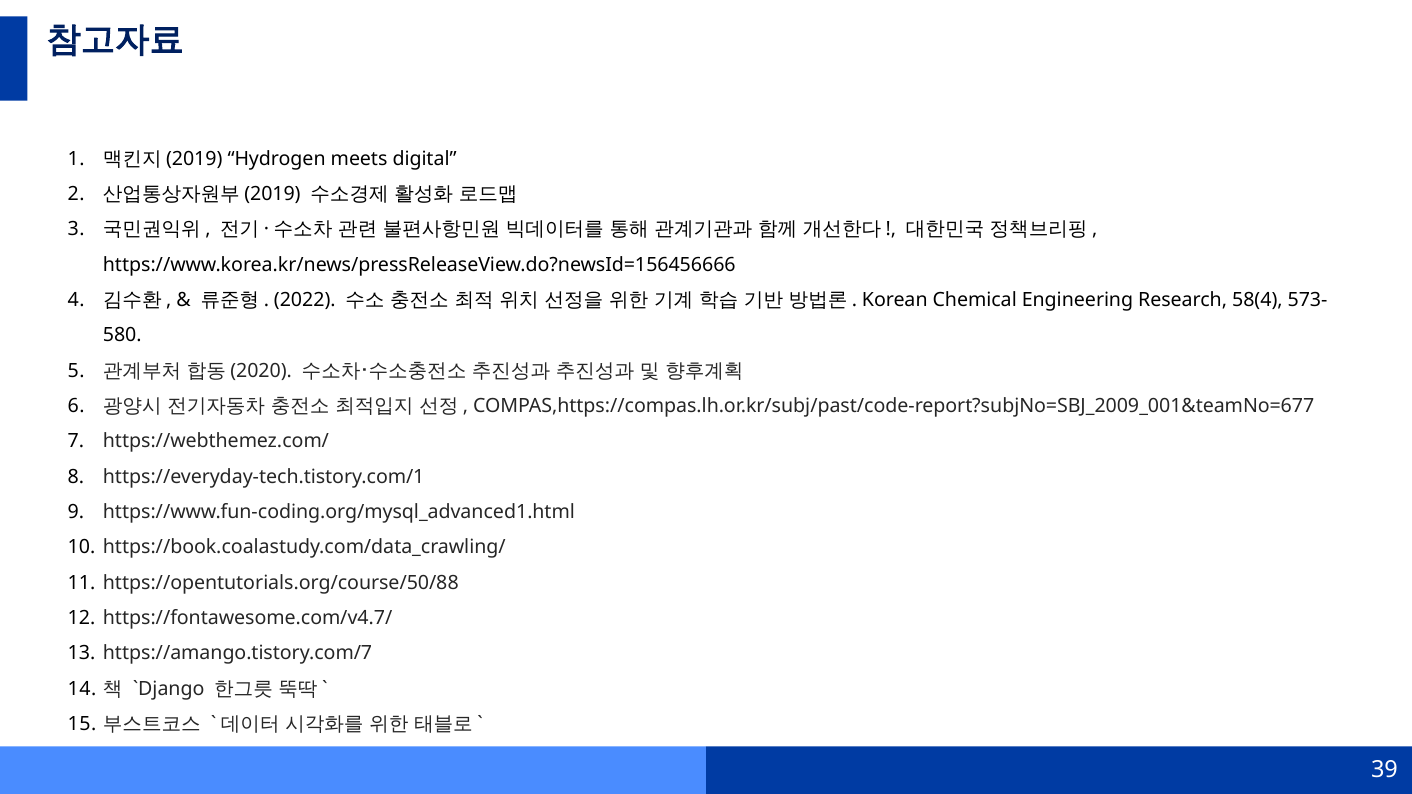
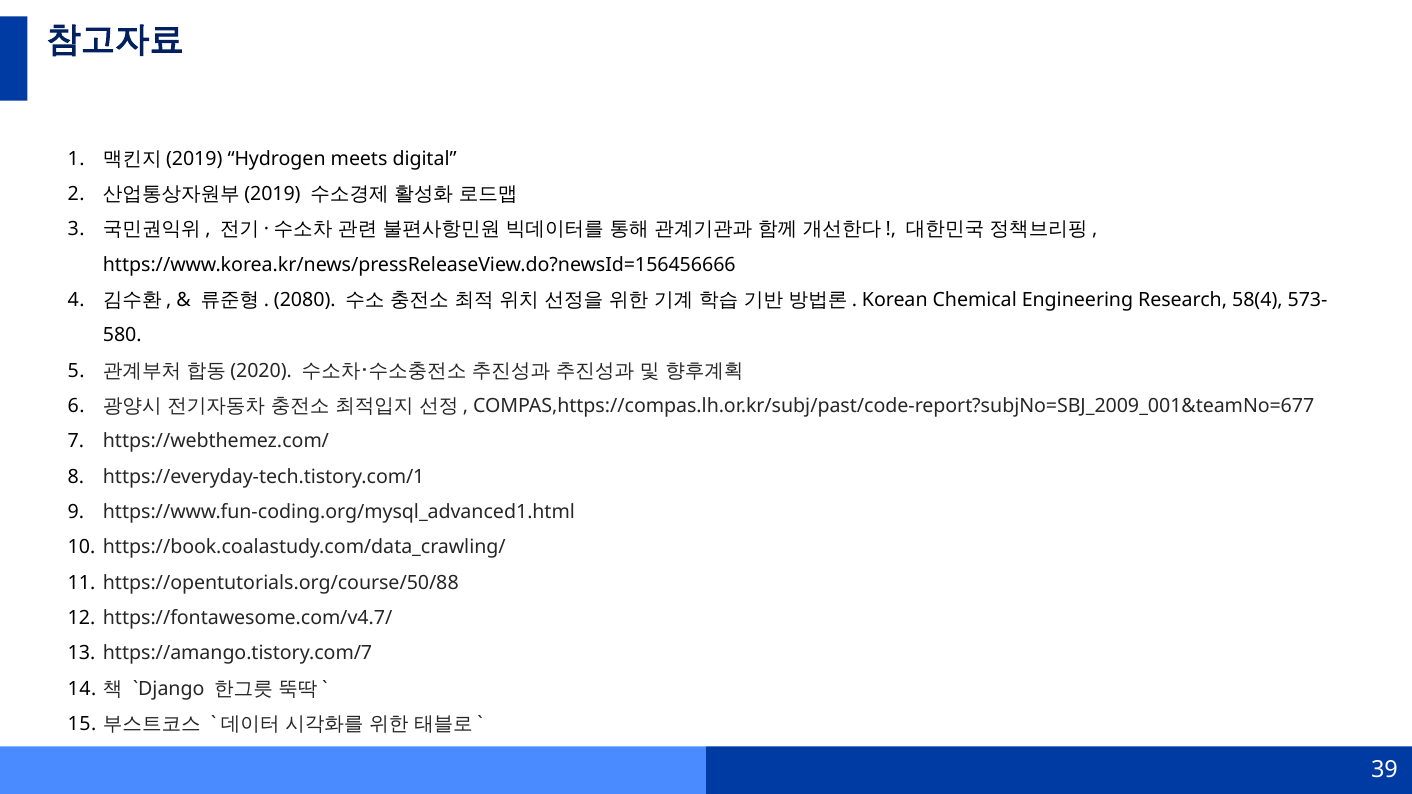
2022: 2022 -> 2080
